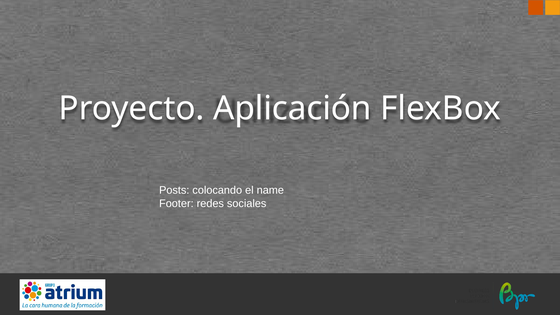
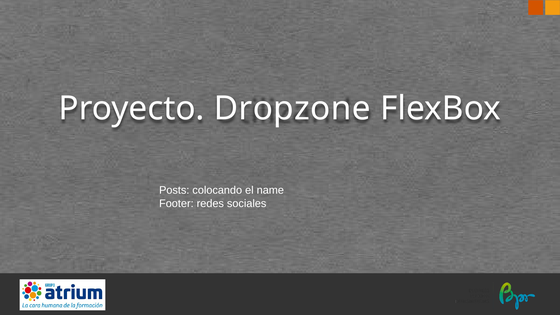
Aplicación: Aplicación -> Dropzone
